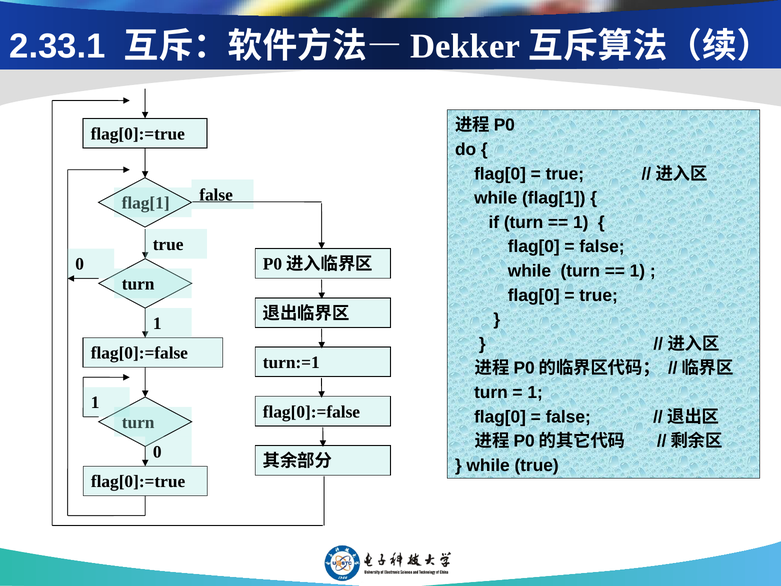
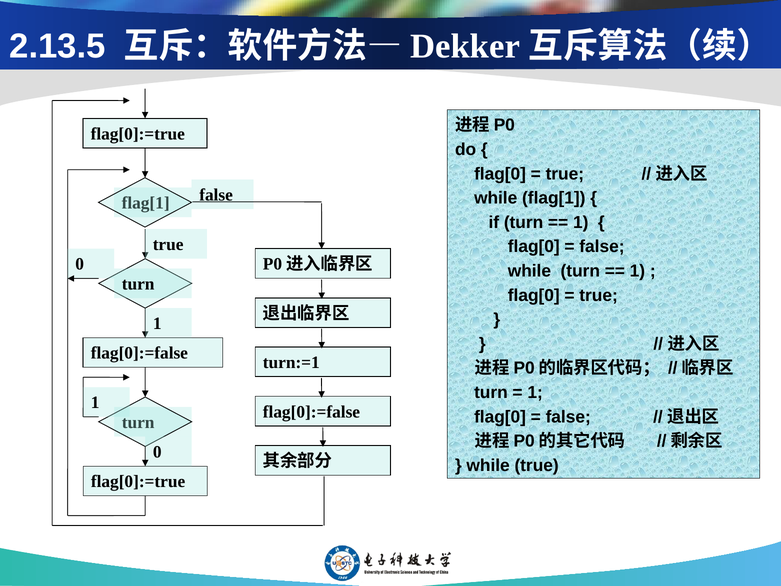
2.33.1: 2.33.1 -> 2.13.5
